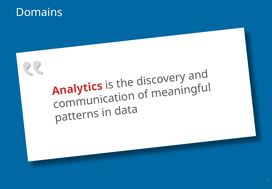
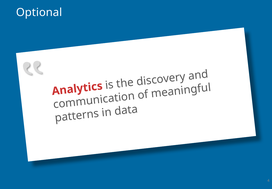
Domains: Domains -> Optional
